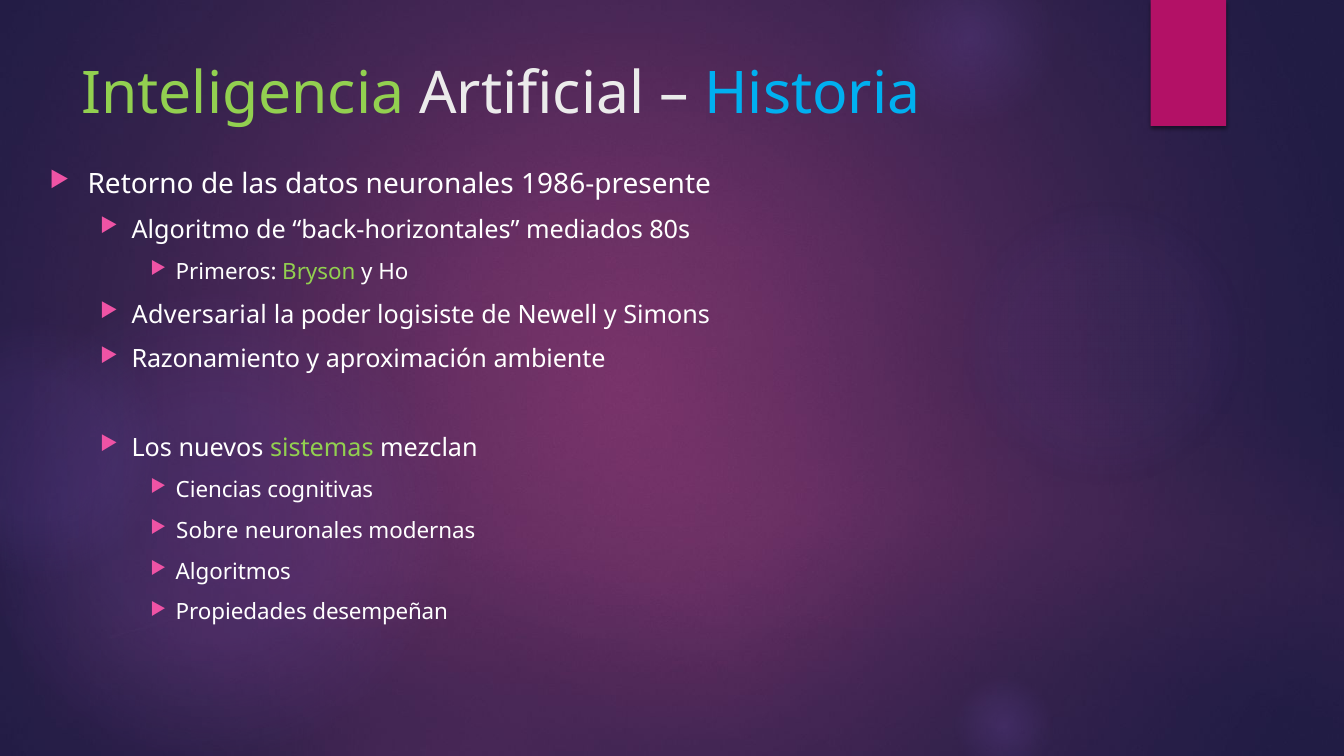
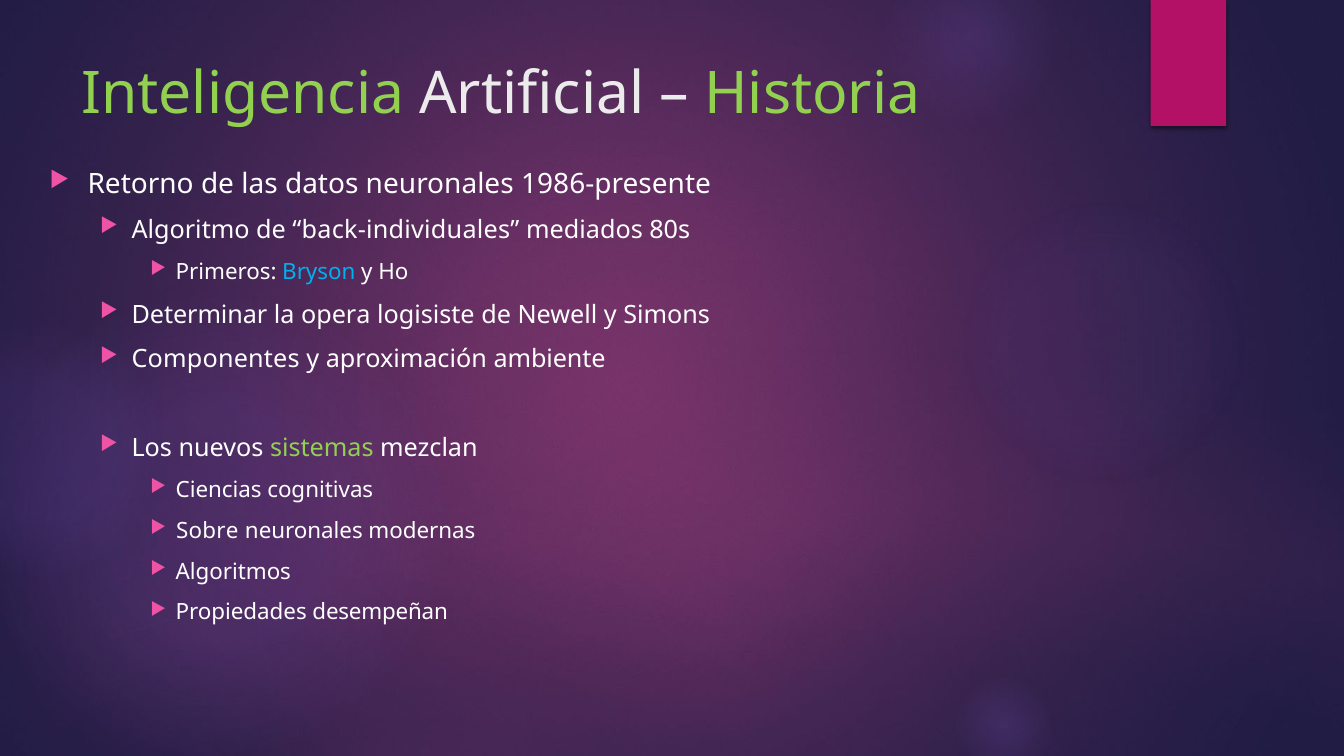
Historia colour: light blue -> light green
back-horizontales: back-horizontales -> back-individuales
Bryson colour: light green -> light blue
Adversarial: Adversarial -> Determinar
poder: poder -> opera
Razonamiento: Razonamiento -> Componentes
